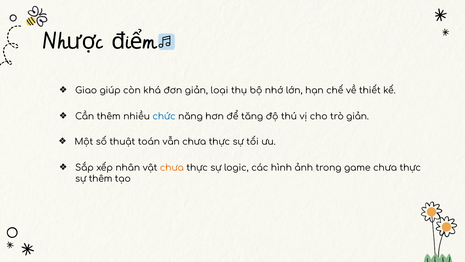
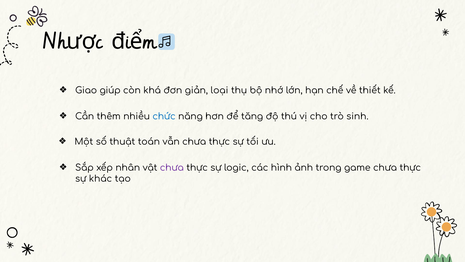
trò giản: giản -> sinh
chưa at (172, 168) colour: orange -> purple
sự thêm: thêm -> khác
